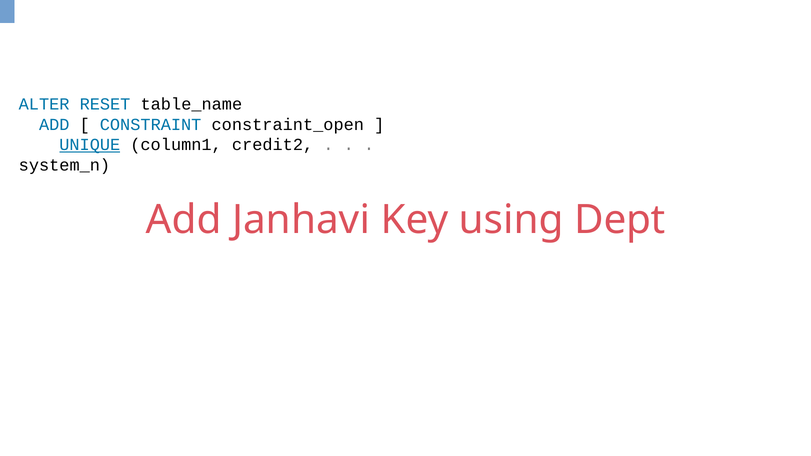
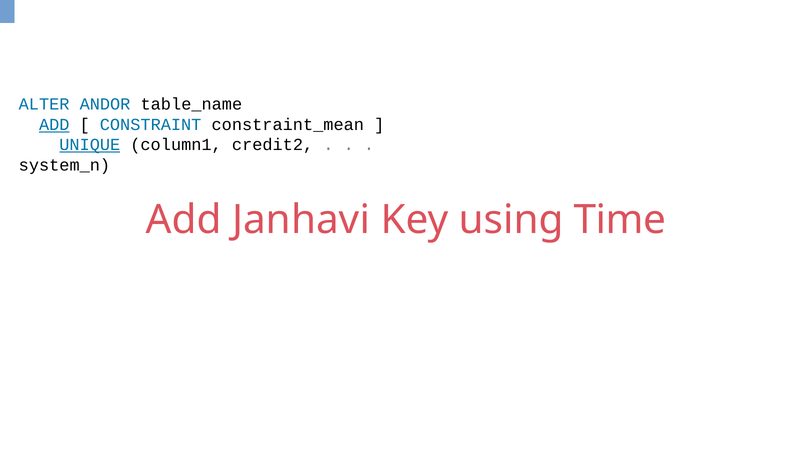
RESET: RESET -> ANDOR
ADD at (54, 125) underline: none -> present
constraint_open: constraint_open -> constraint_mean
Dept: Dept -> Time
